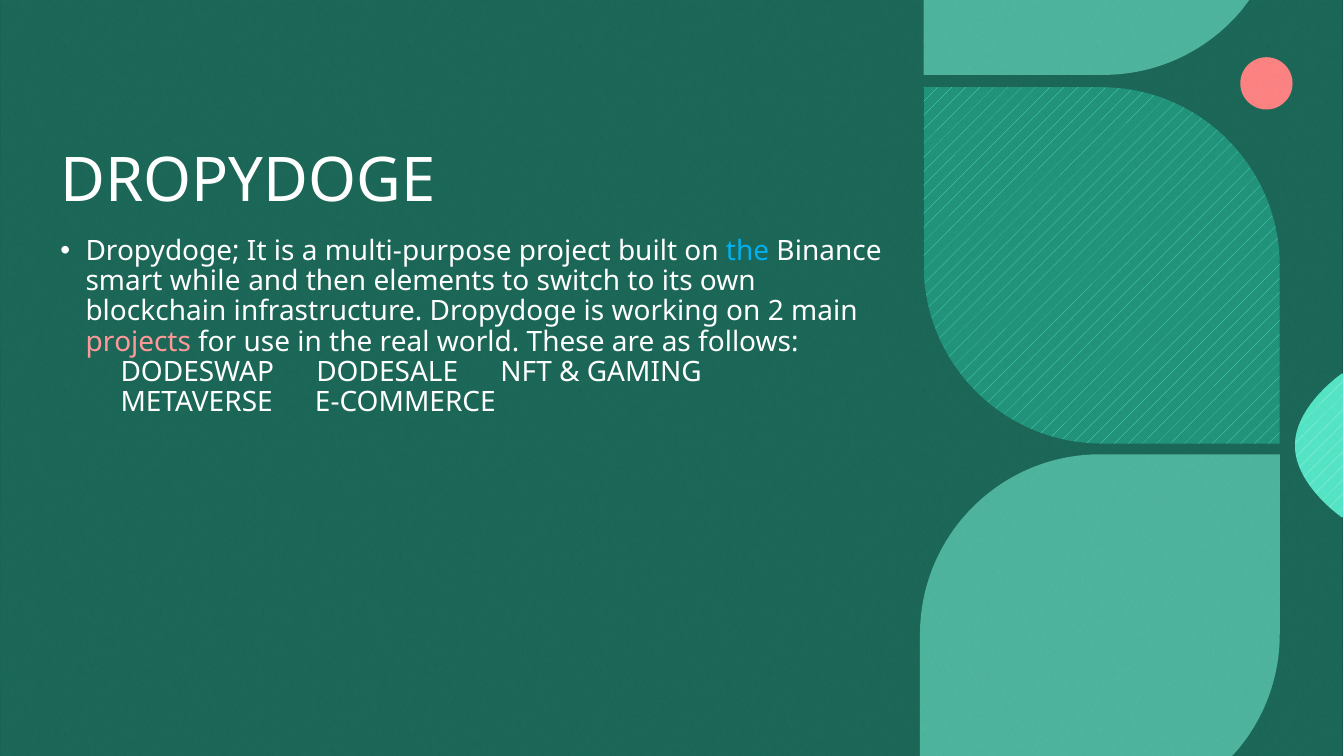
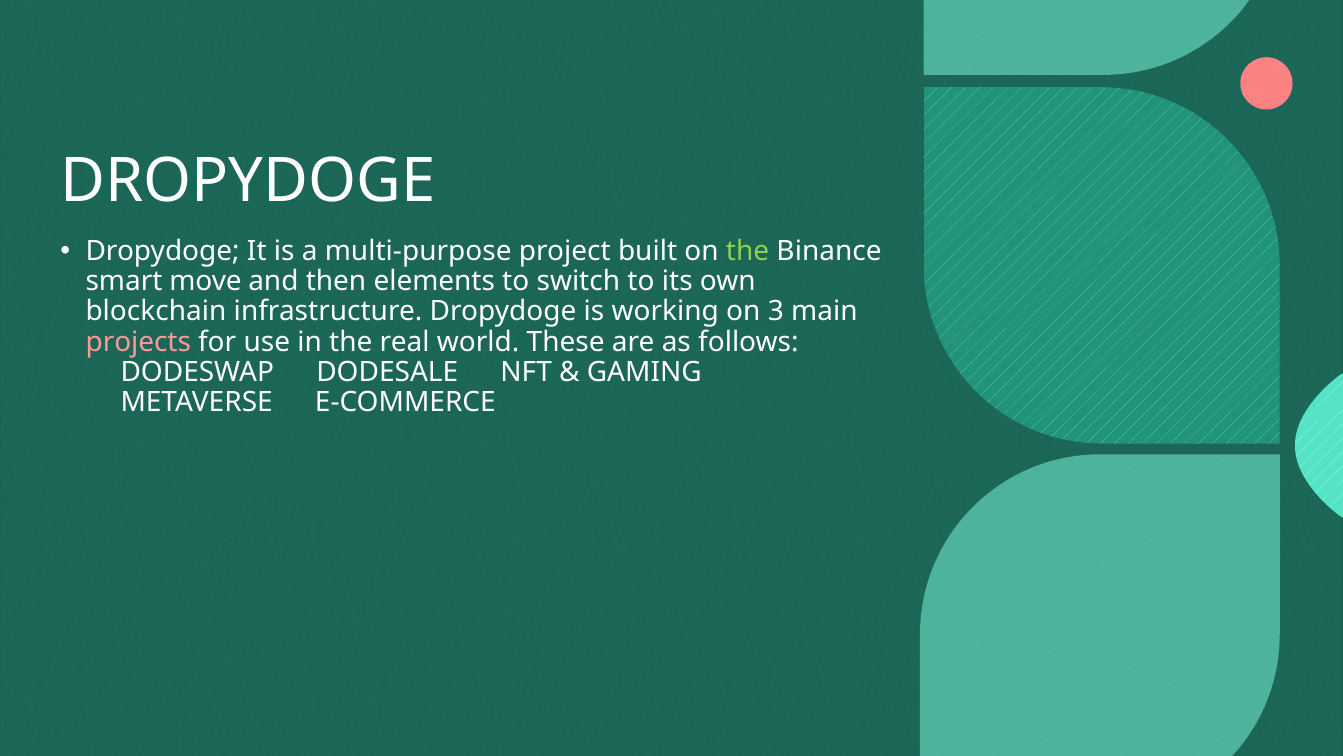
the at (748, 251) colour: light blue -> light green
while: while -> move
2: 2 -> 3
